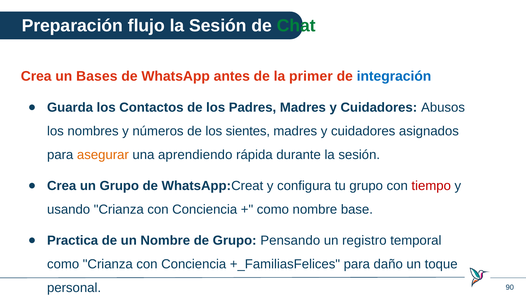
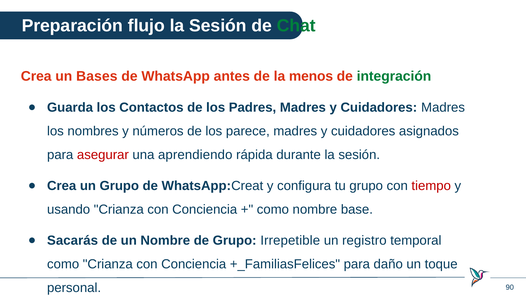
primer: primer -> menos
integración colour: blue -> green
Cuidadores Abusos: Abusos -> Madres
sientes: sientes -> parece
asegurar colour: orange -> red
Practica: Practica -> Sacarás
Pensando: Pensando -> Irrepetible
